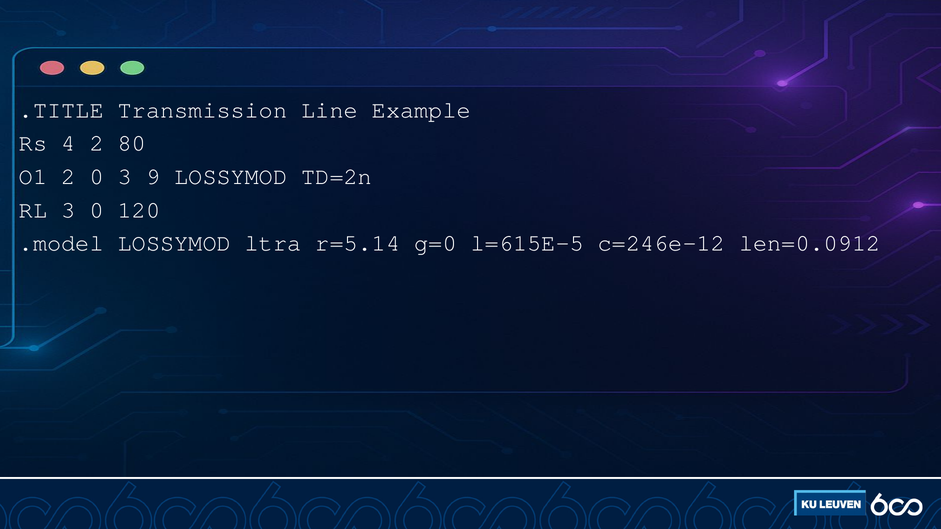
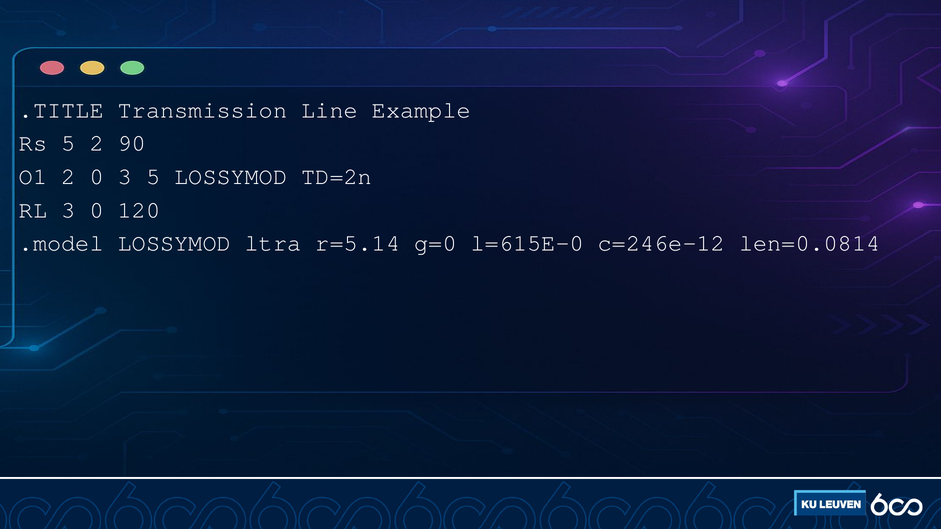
Rs 4: 4 -> 5
80: 80 -> 90
3 9: 9 -> 5
l=615E-5: l=615E-5 -> l=615E-0
len=0.0912: len=0.0912 -> len=0.0814
